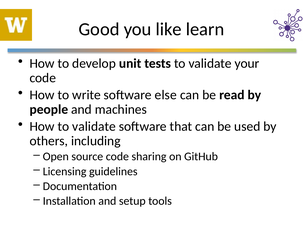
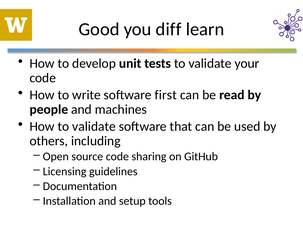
like: like -> diff
else: else -> first
